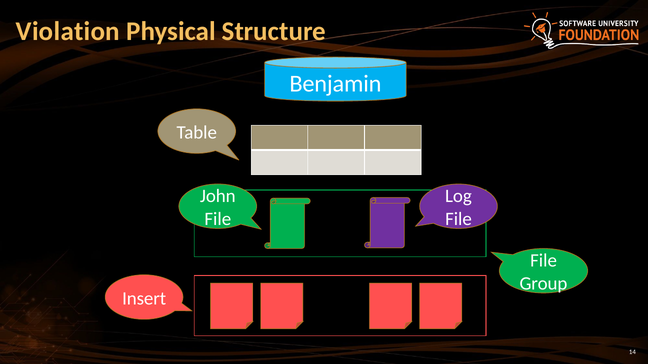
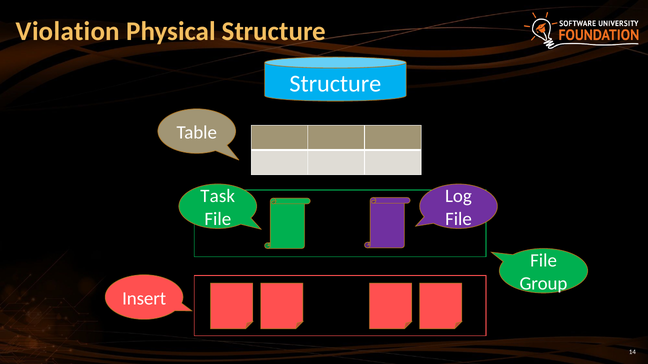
Benjamin at (335, 84): Benjamin -> Structure
John: John -> Task
